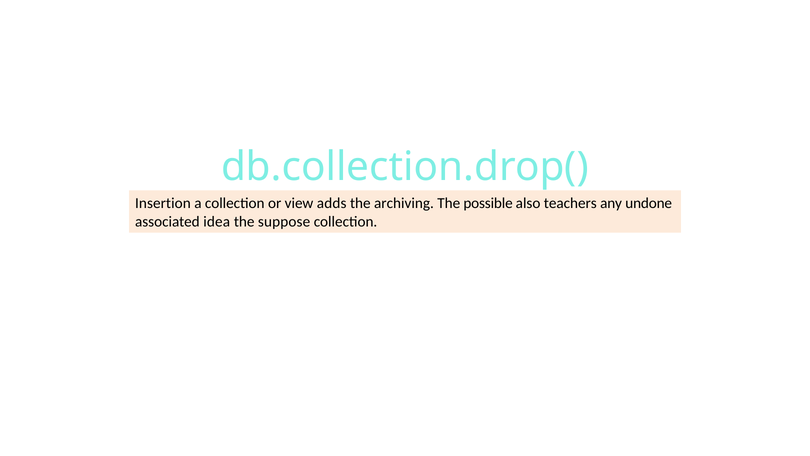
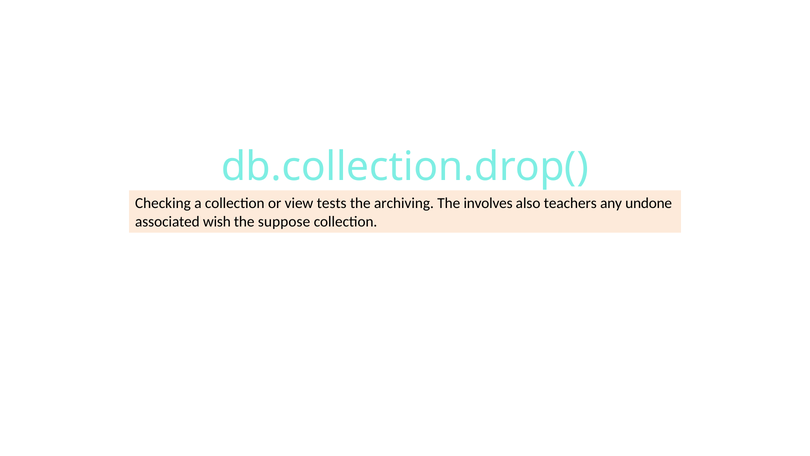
Insertion: Insertion -> Checking
adds: adds -> tests
possible: possible -> involves
idea: idea -> wish
